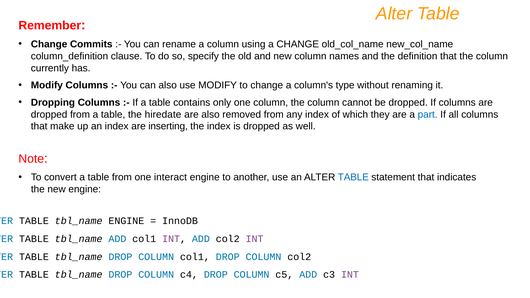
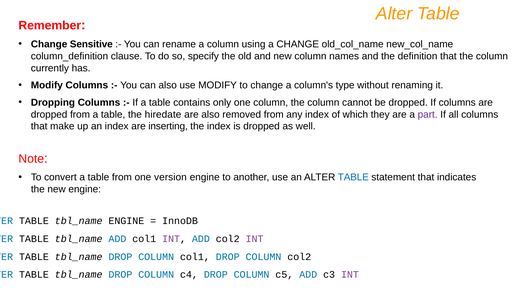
Commits: Commits -> Sensitive
part colour: blue -> purple
interact: interact -> version
